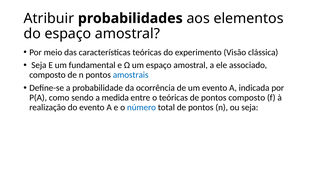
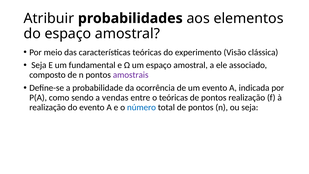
amostrais colour: blue -> purple
medida: medida -> vendas
pontos composto: composto -> realização
